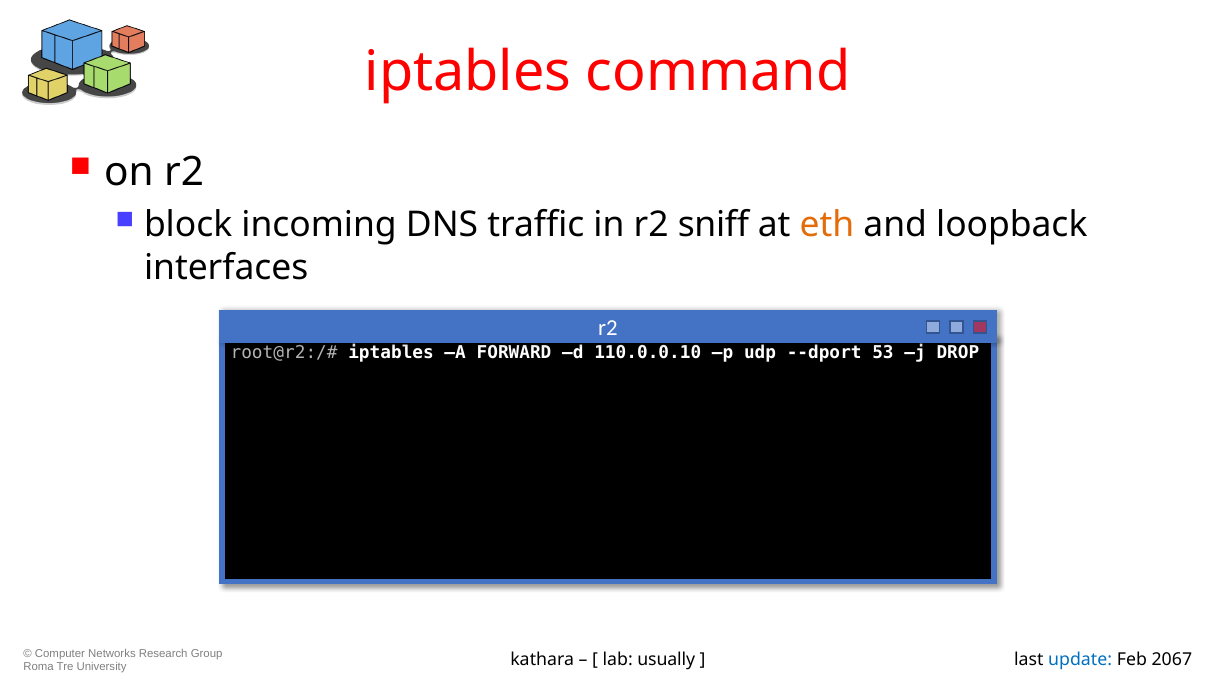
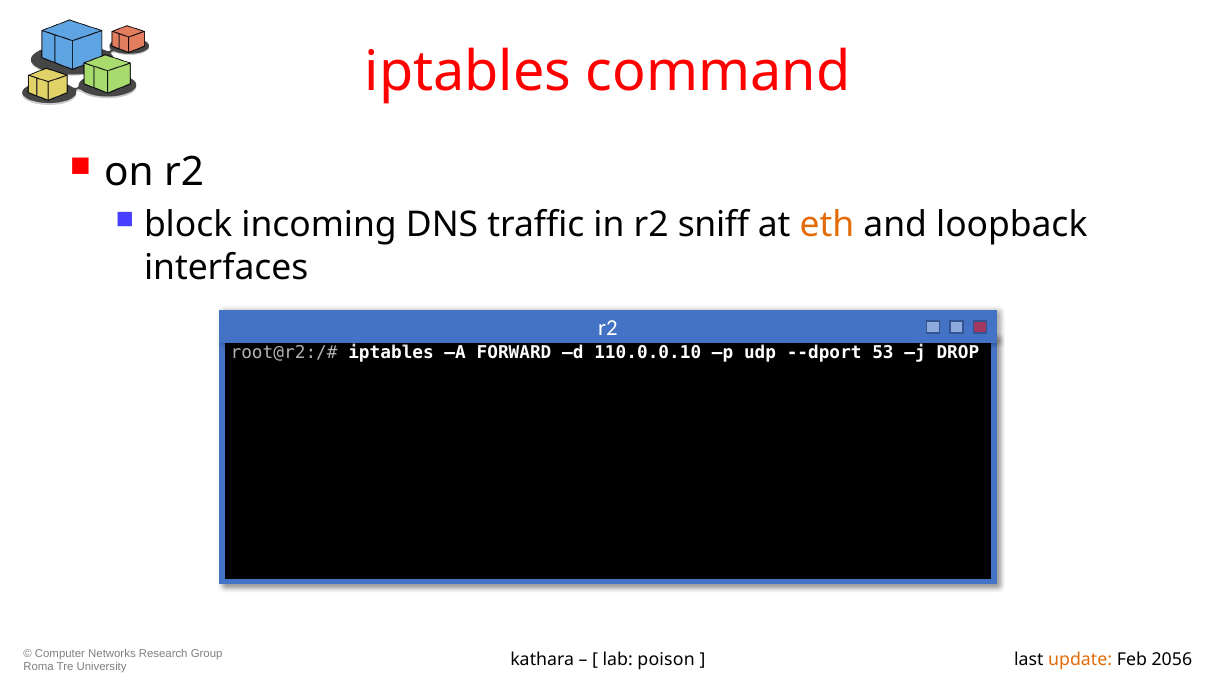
usually: usually -> poison
update colour: blue -> orange
2067: 2067 -> 2056
